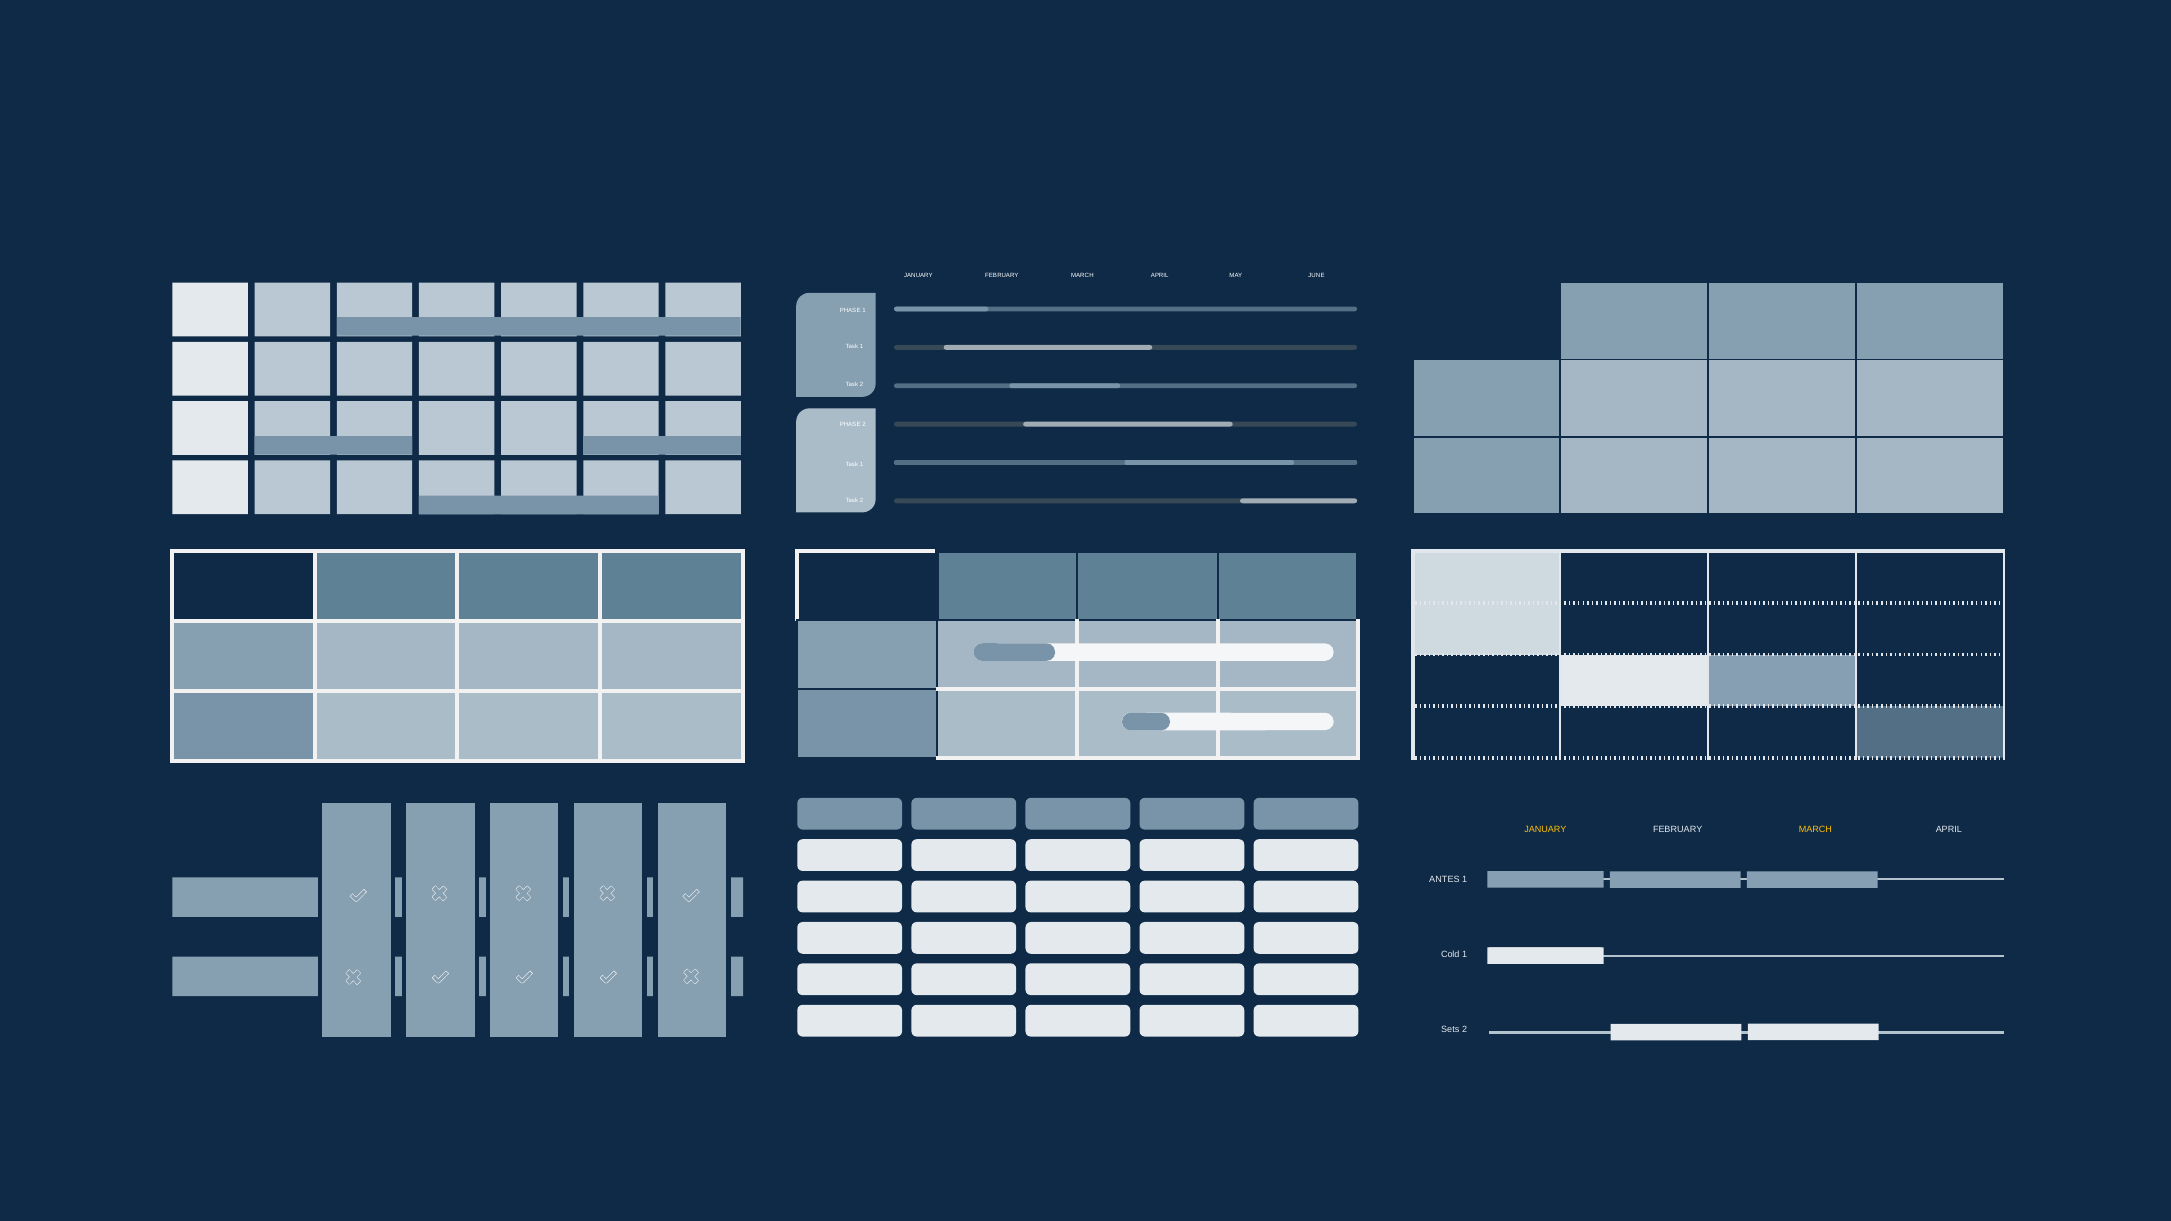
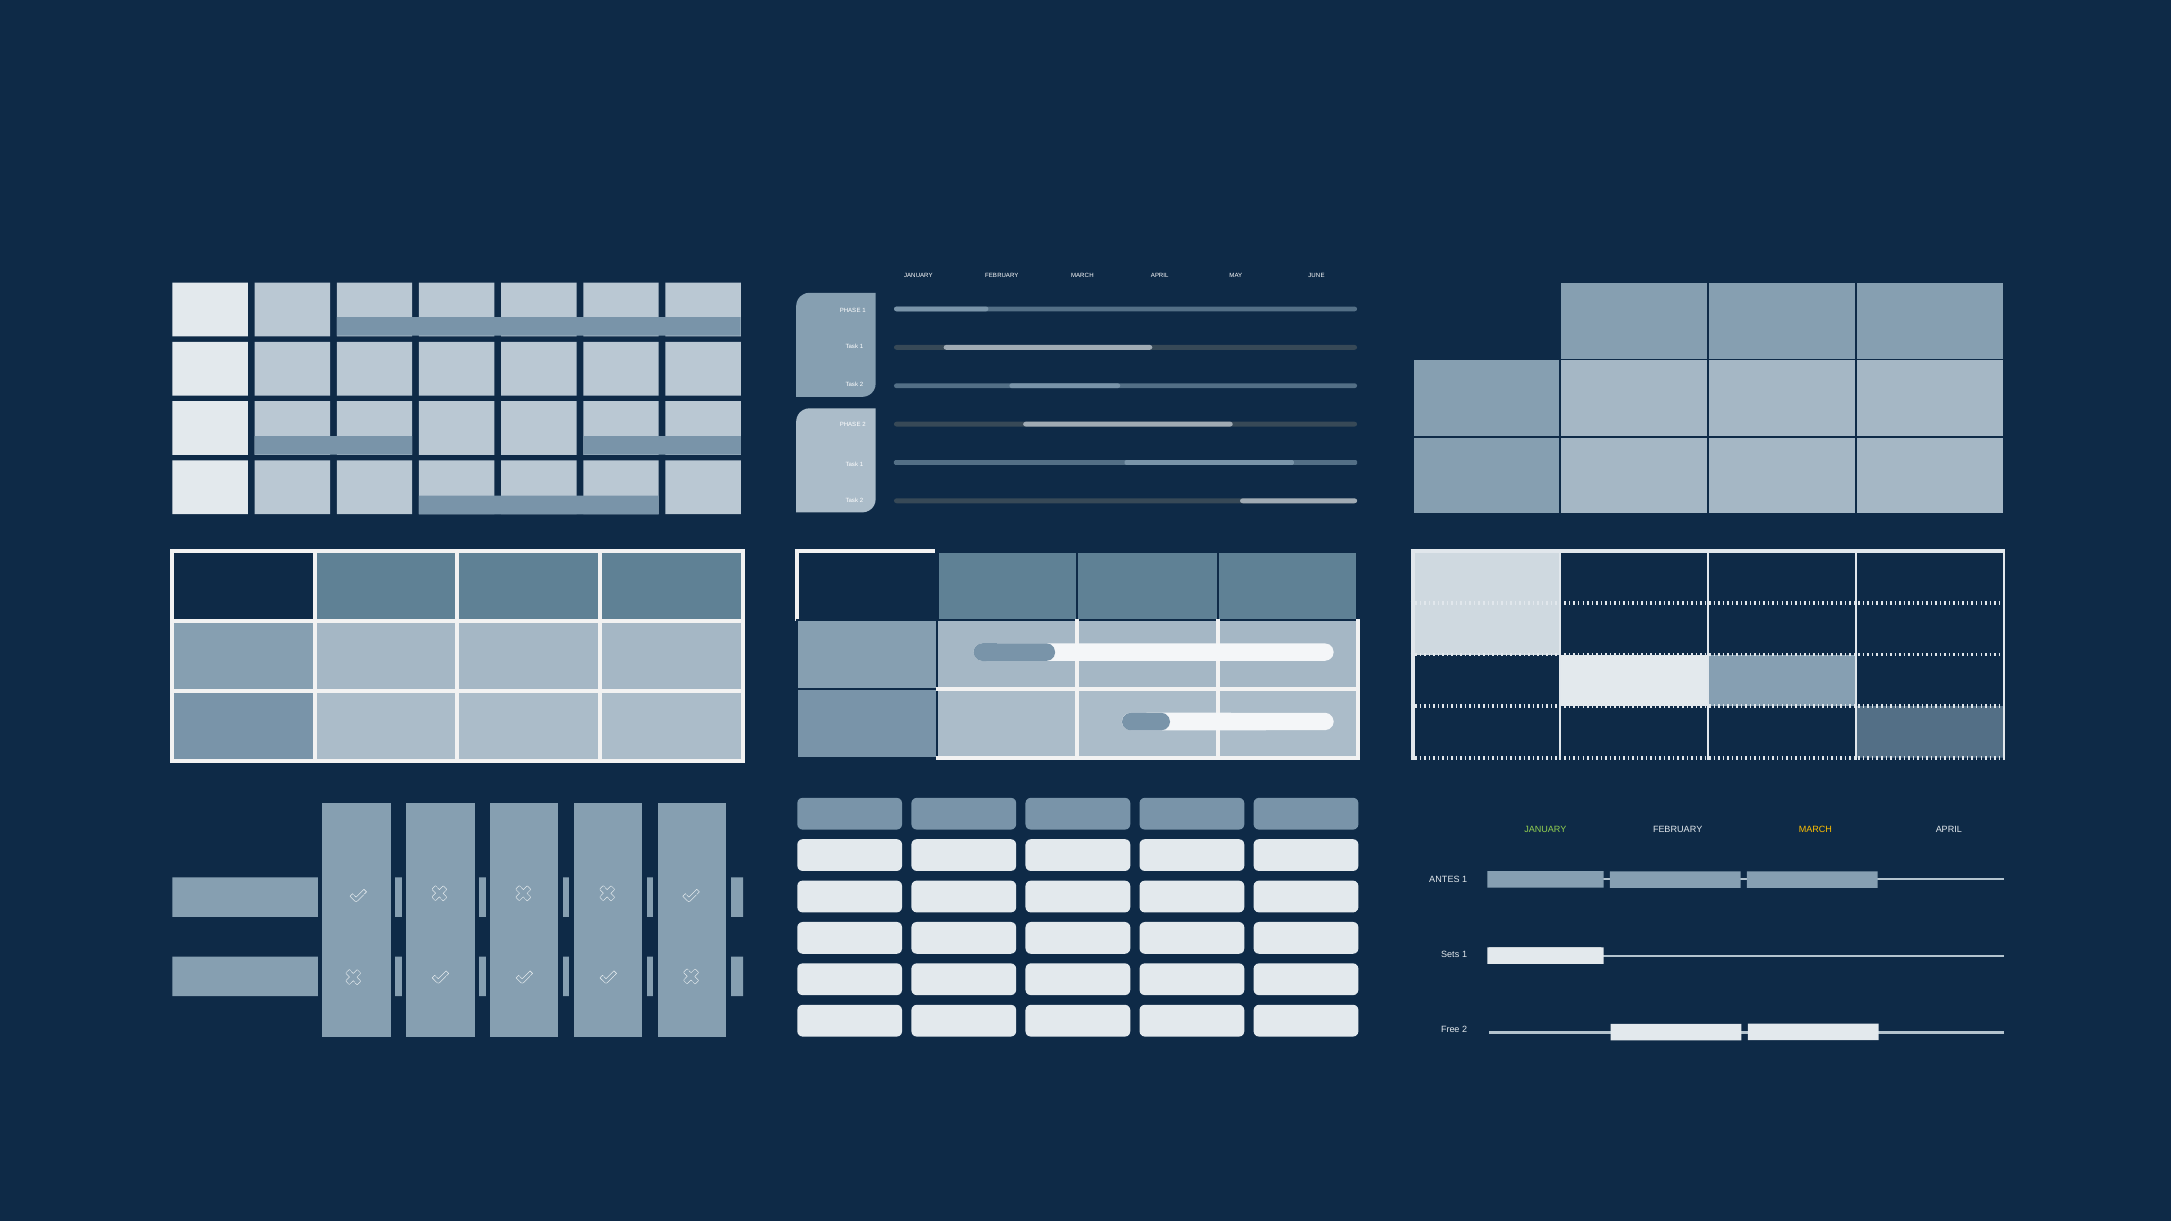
JANUARY at (1545, 830) colour: yellow -> light green
Cold: Cold -> Sets
Sets: Sets -> Free
